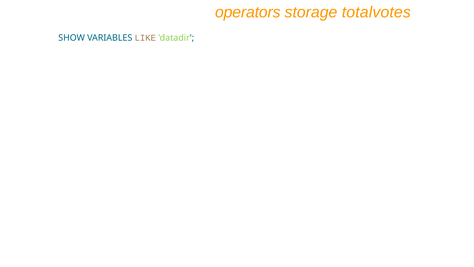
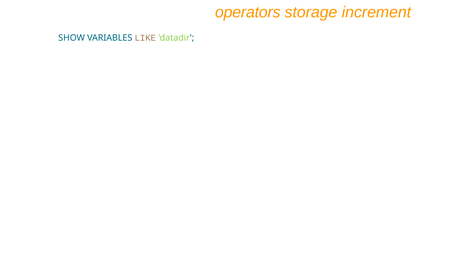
totalvotes: totalvotes -> increment
